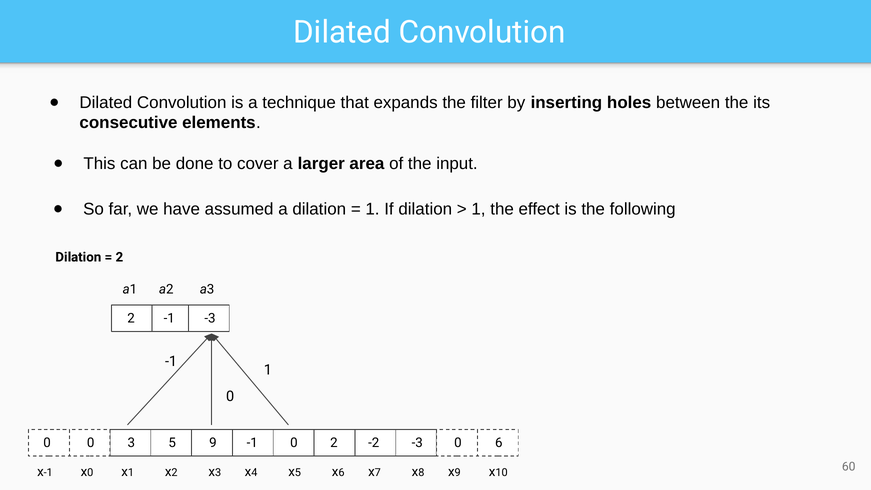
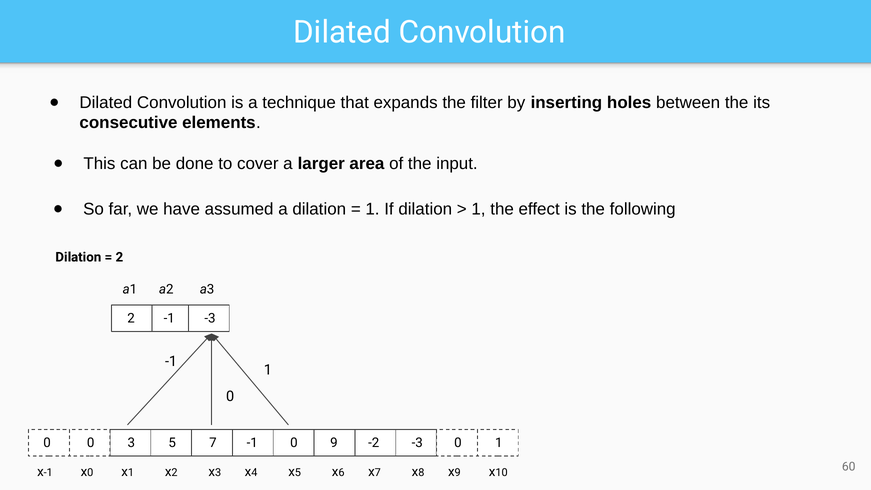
9: 9 -> 7
0 2: 2 -> 9
6 at (499, 443): 6 -> 1
